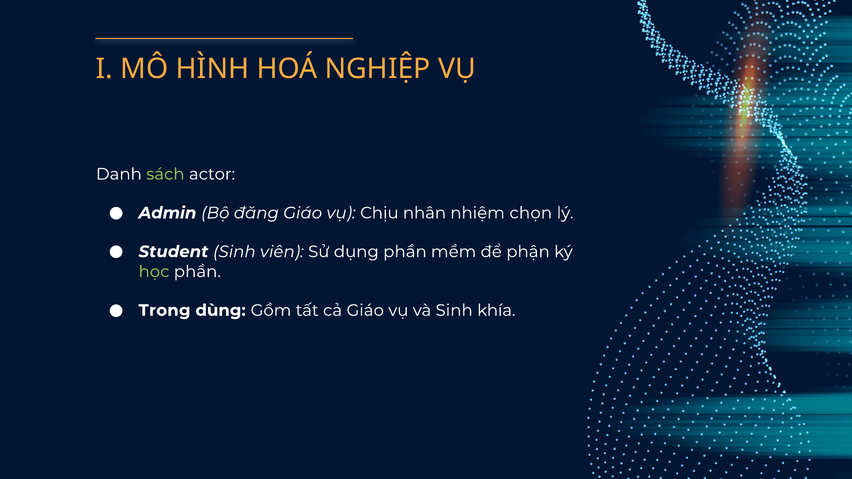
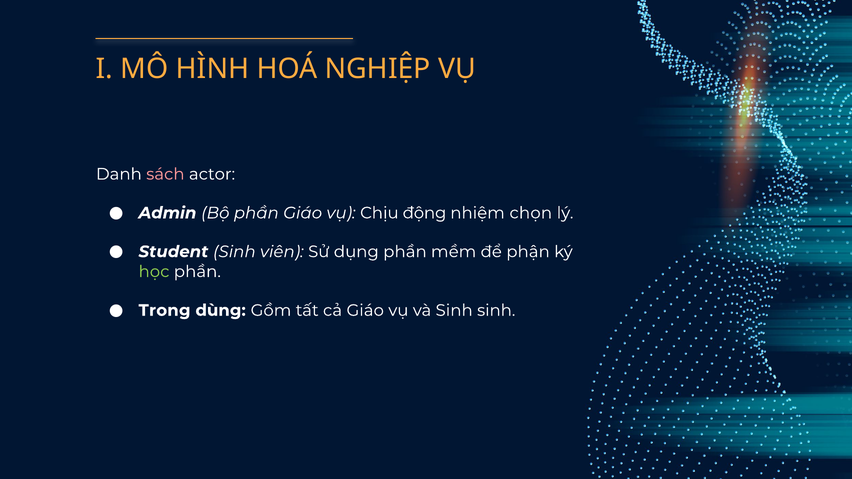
sách colour: light green -> pink
Bộ đăng: đăng -> phần
nhân: nhân -> động
Sinh khía: khía -> sinh
